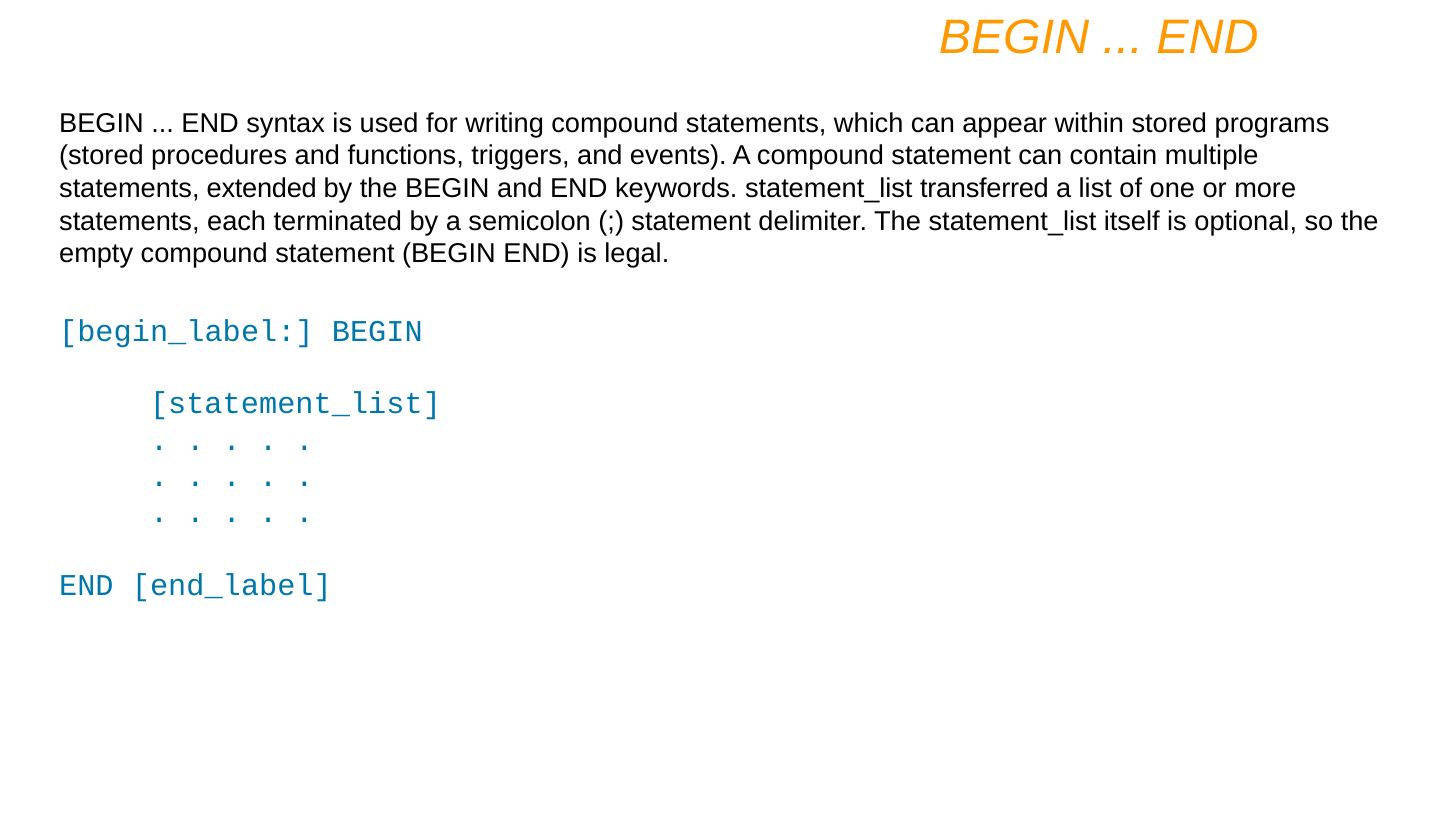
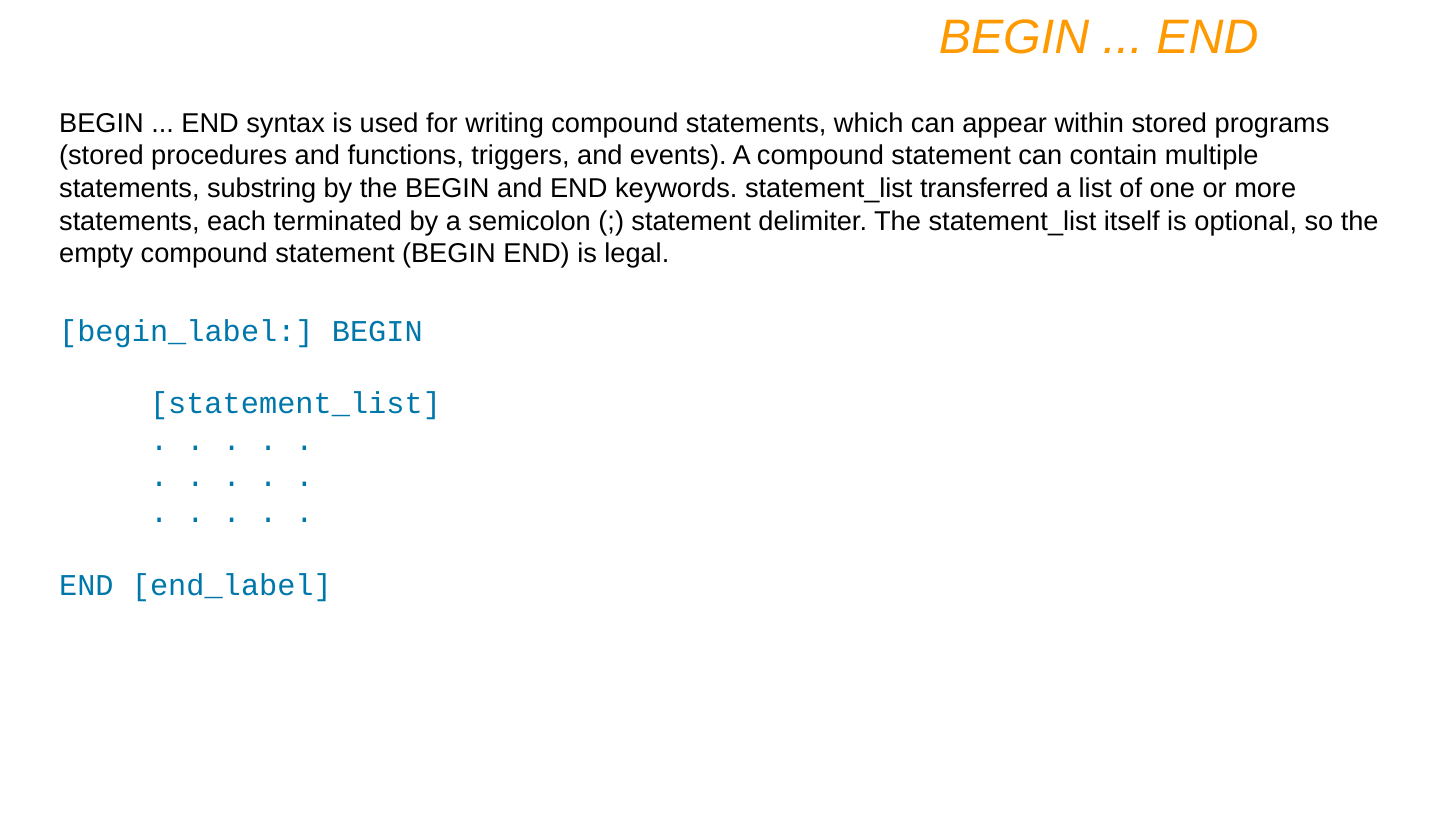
extended: extended -> substring
